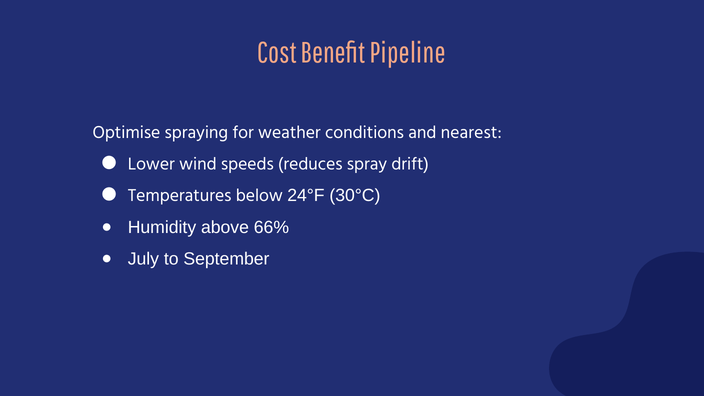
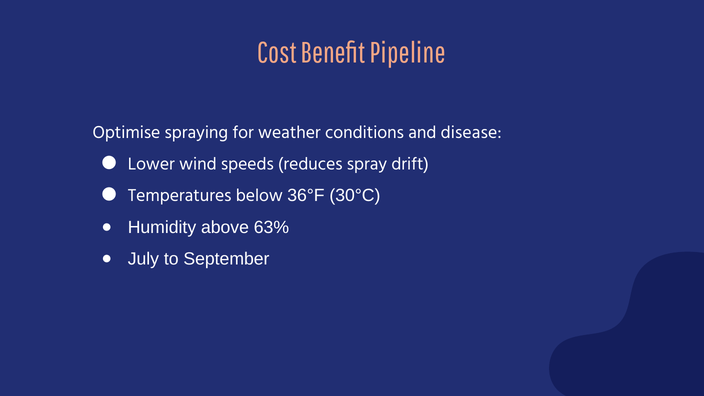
nearest: nearest -> disease
24°F: 24°F -> 36°F
66%: 66% -> 63%
